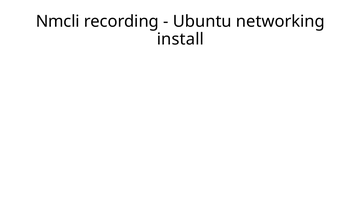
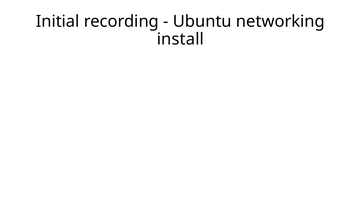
Nmcli: Nmcli -> Initial
